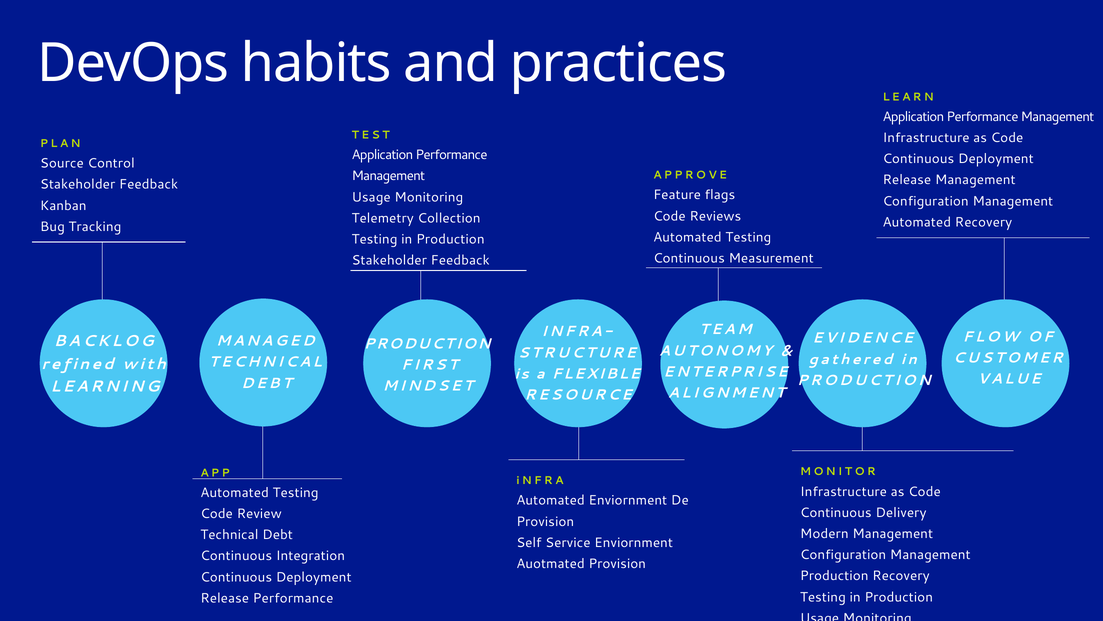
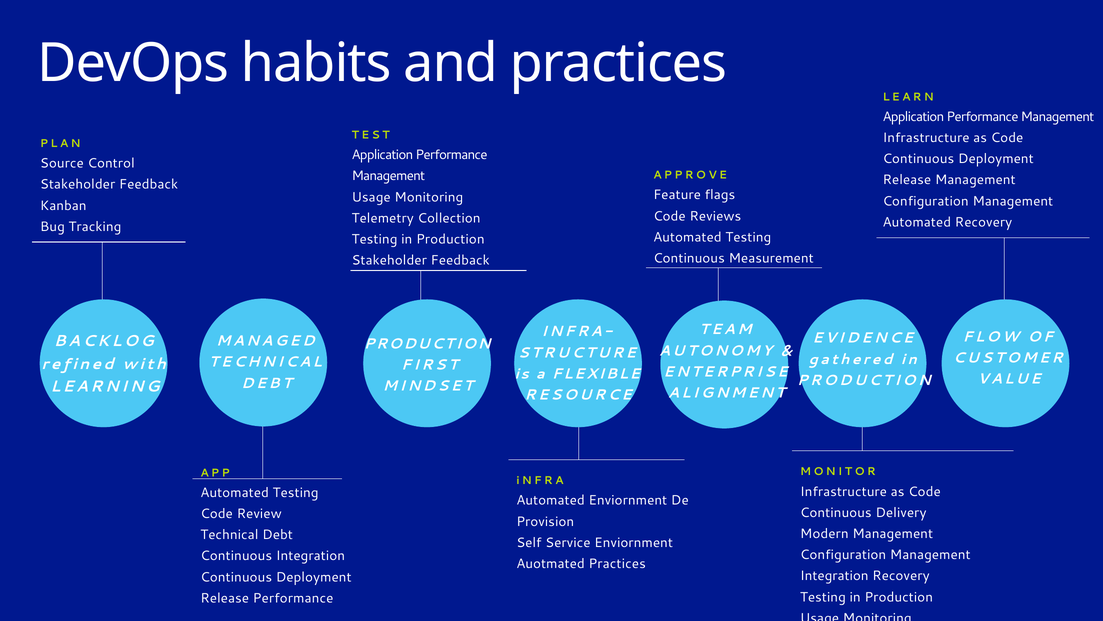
Auotmated Provision: Provision -> Practices
Production at (834, 575): Production -> Integration
